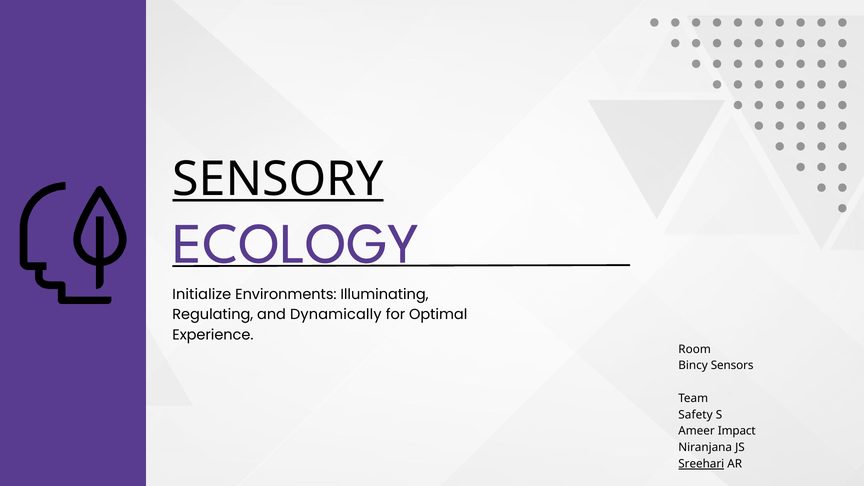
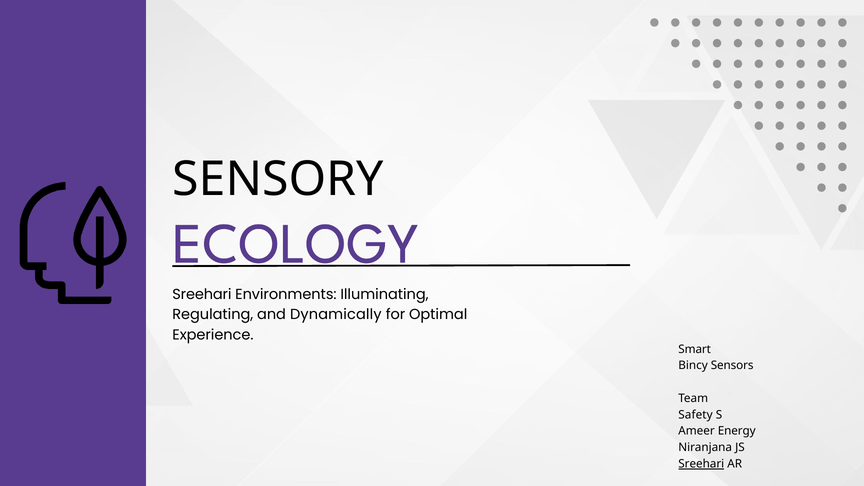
SENSORY underline: present -> none
Initialize at (202, 294): Initialize -> Sreehari
Room: Room -> Smart
Impact: Impact -> Energy
